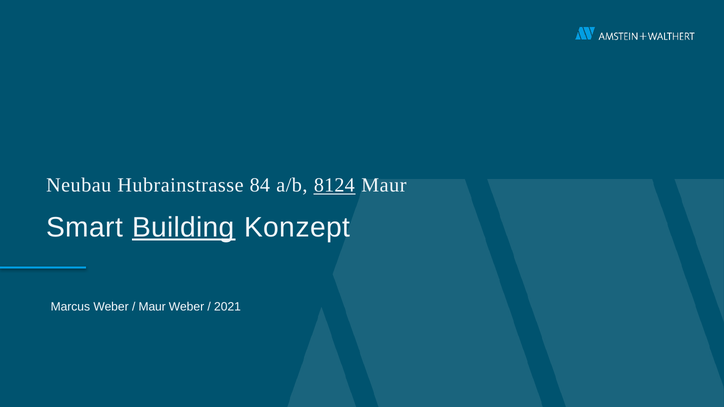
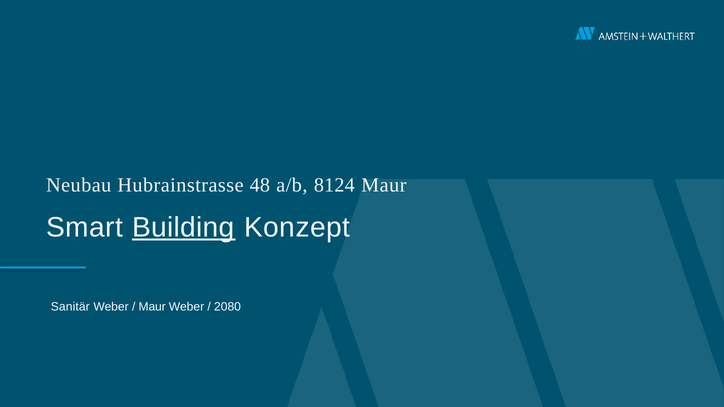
84: 84 -> 48
8124 underline: present -> none
Marcus: Marcus -> Sanitär
2021: 2021 -> 2080
